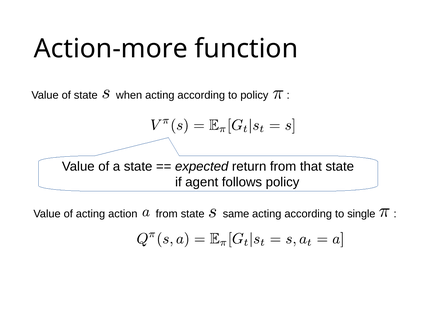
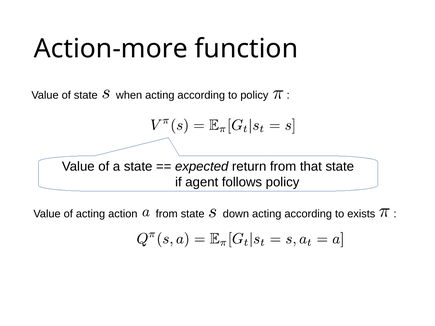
same: same -> down
single: single -> exists
